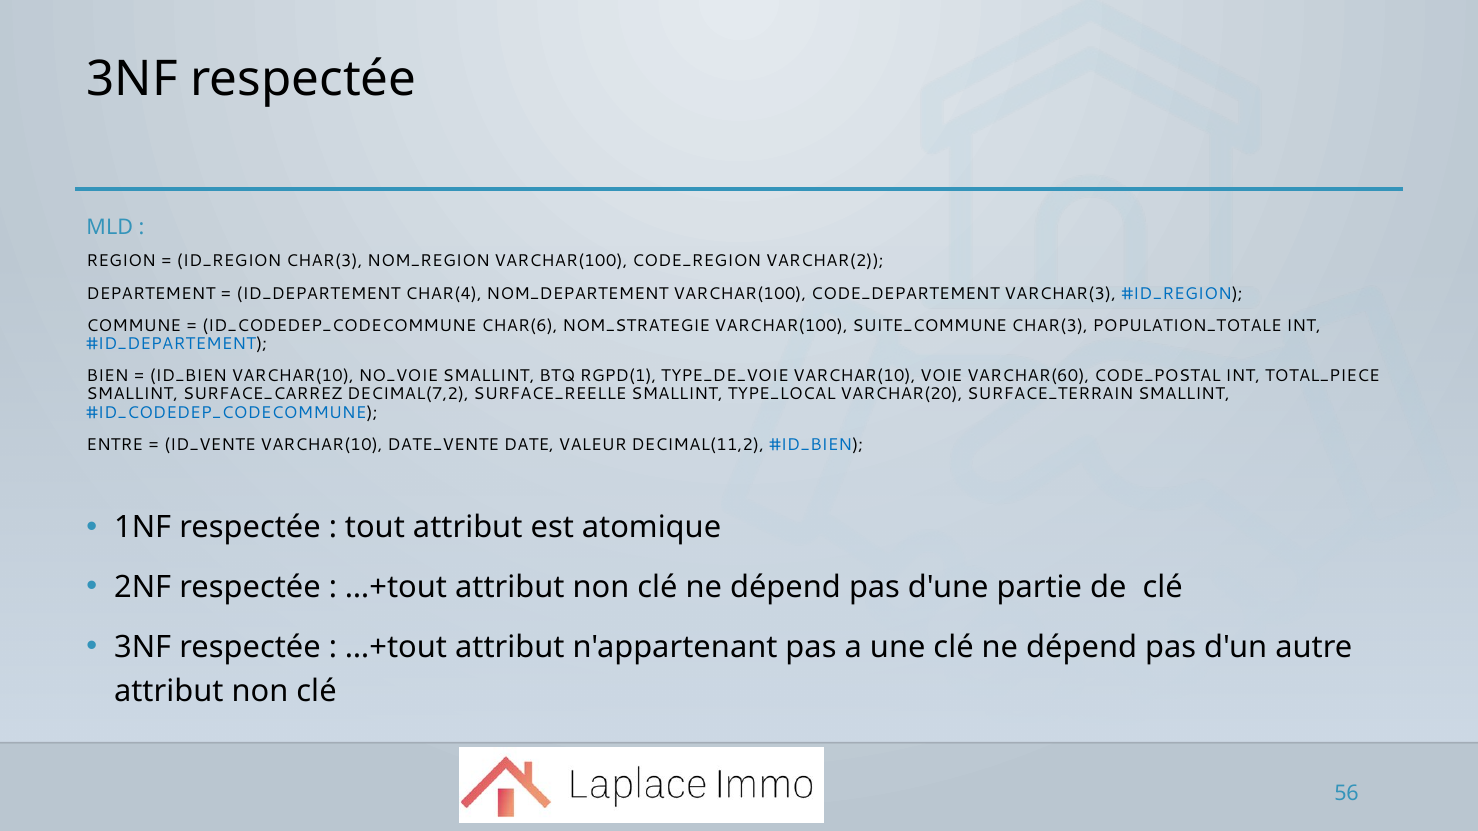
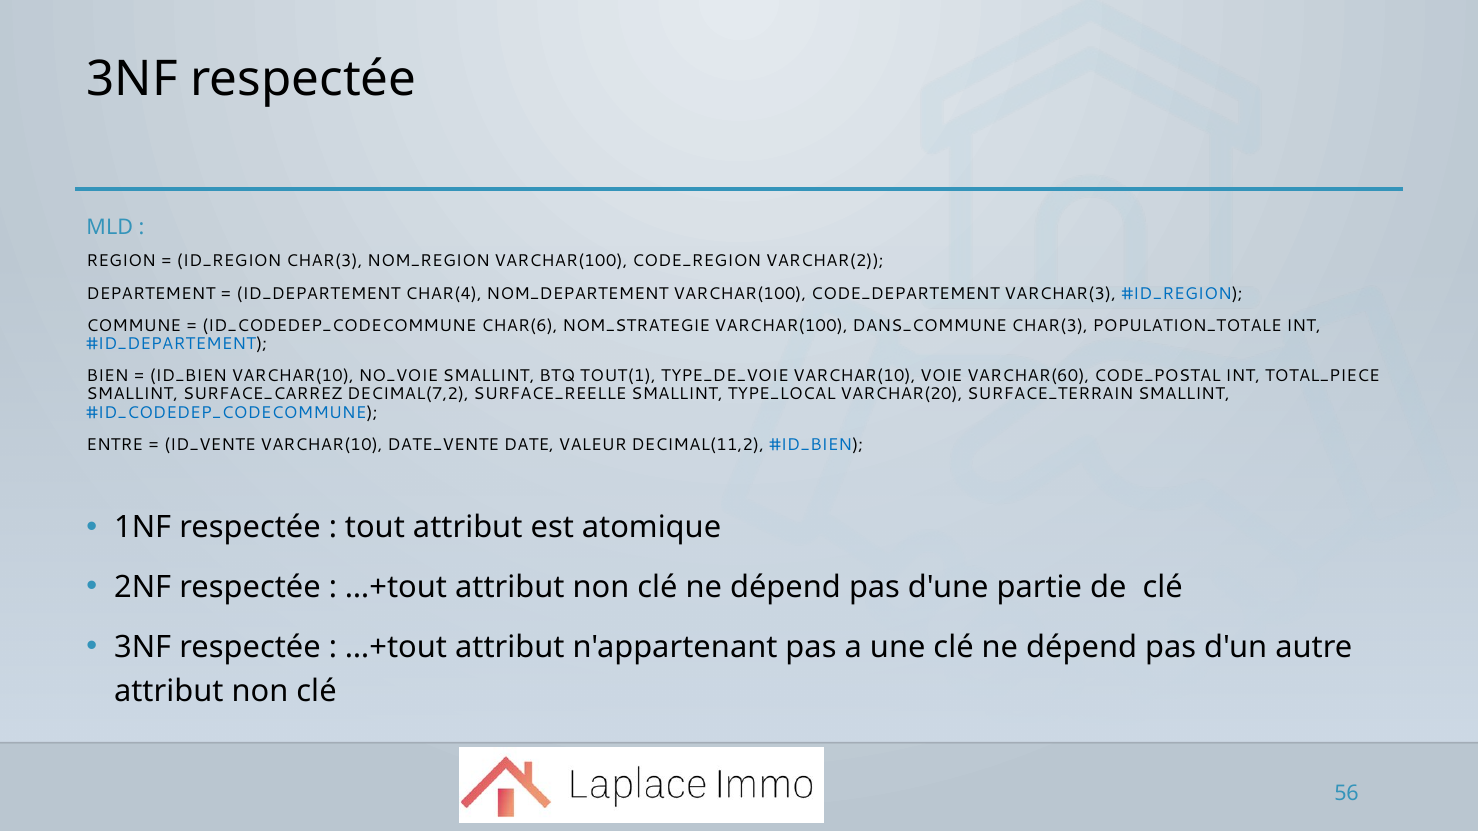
SUITE_COMMUNE: SUITE_COMMUNE -> DANS_COMMUNE
RGPD(1: RGPD(1 -> TOUT(1
